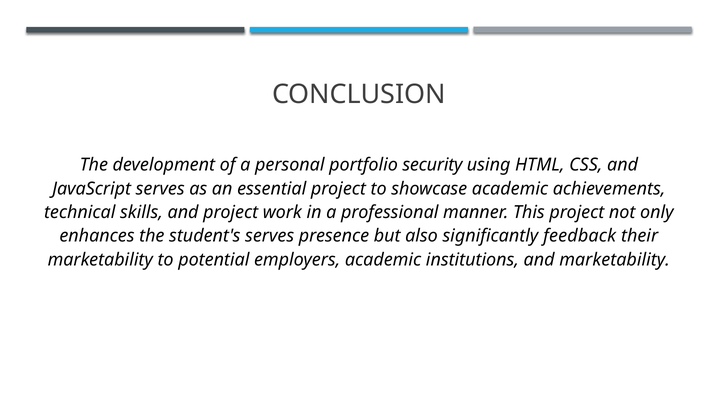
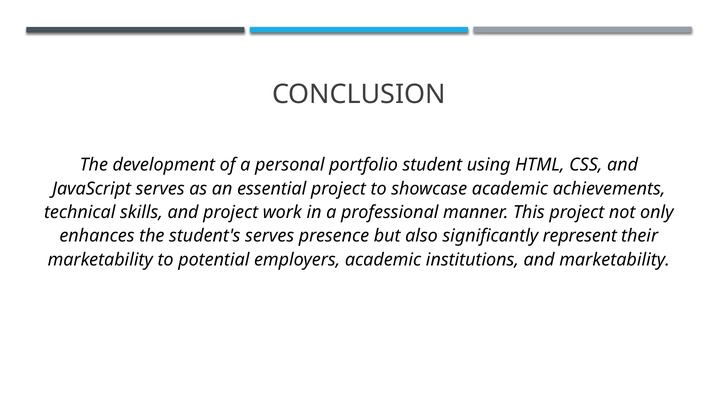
security: security -> student
feedback: feedback -> represent
